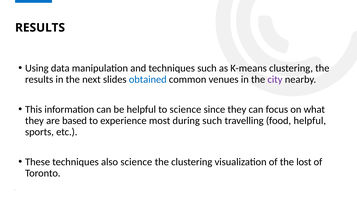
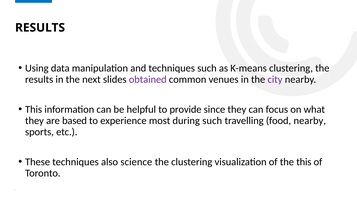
obtained colour: blue -> purple
to science: science -> provide
food helpful: helpful -> nearby
the lost: lost -> this
